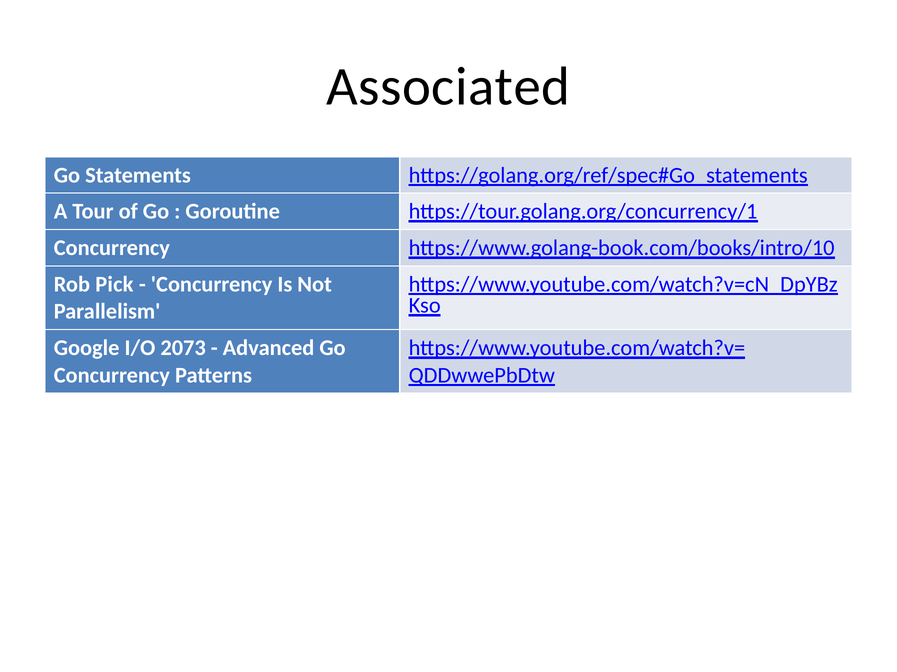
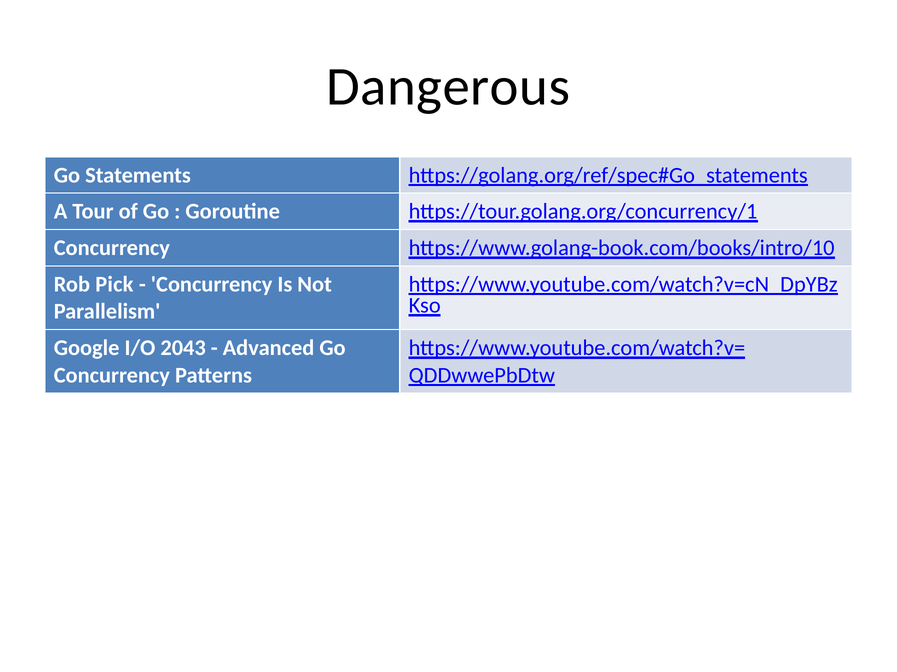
Associated: Associated -> Dangerous
2073: 2073 -> 2043
